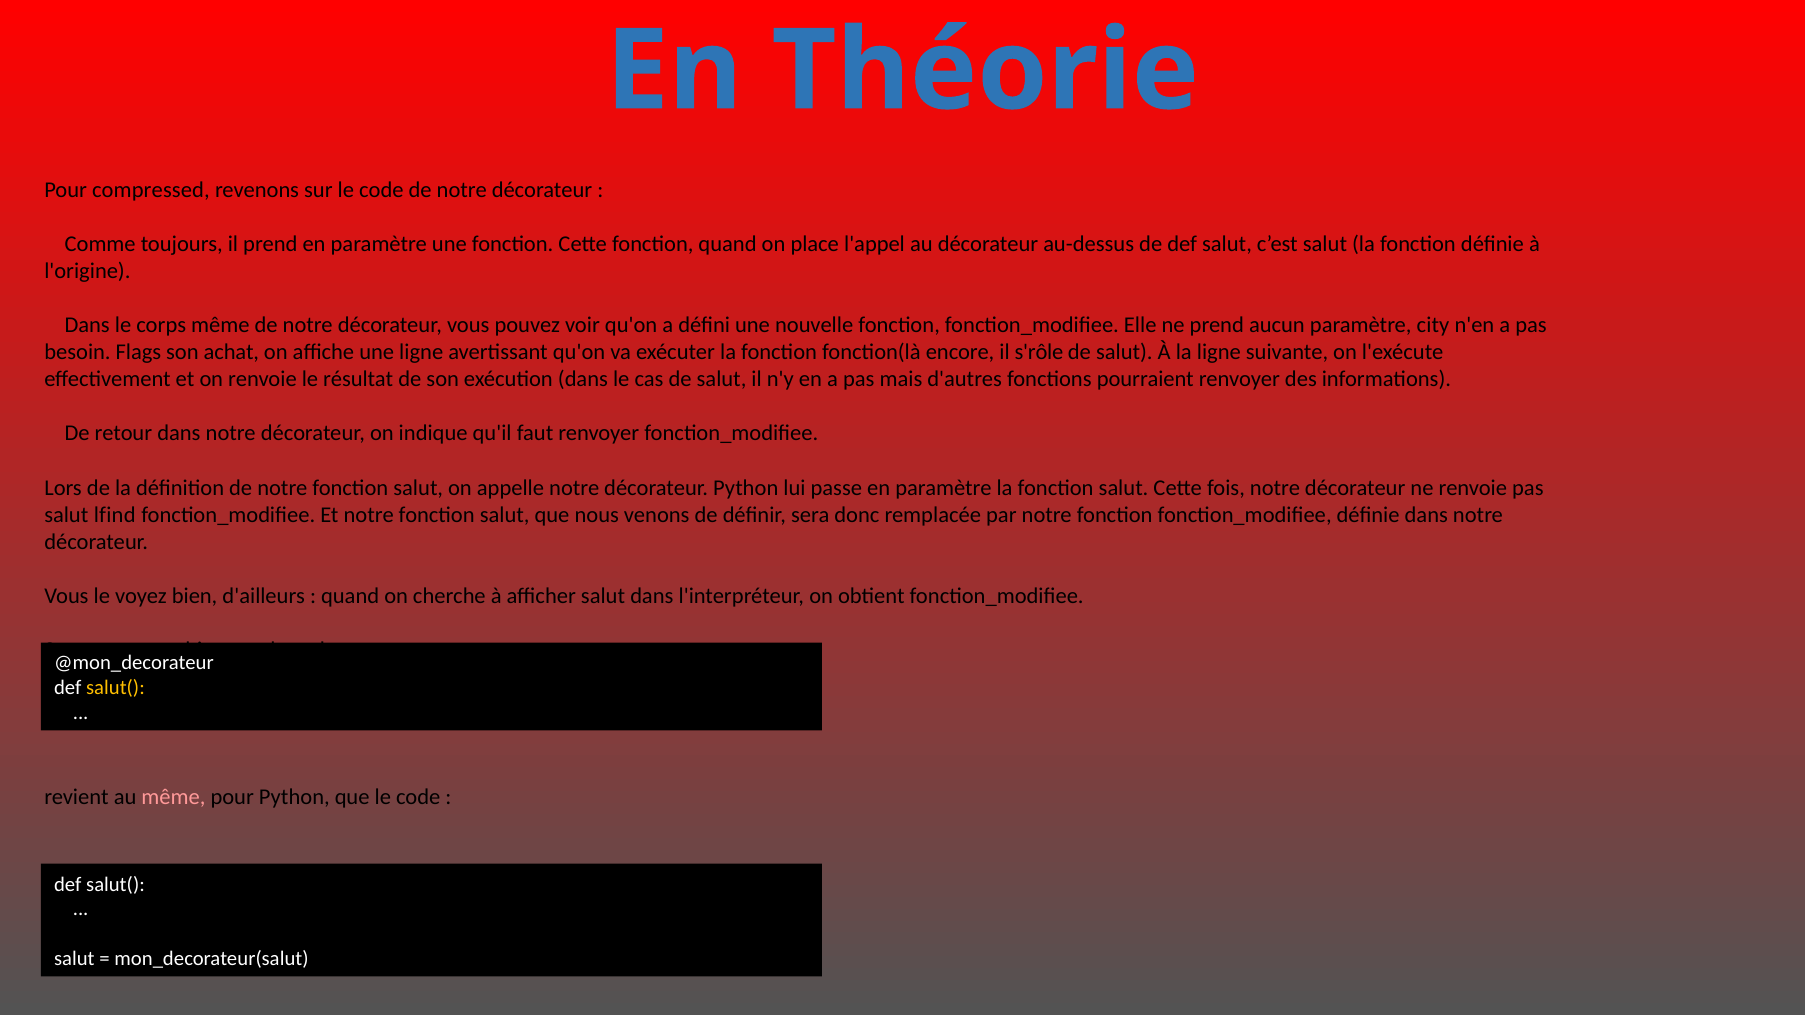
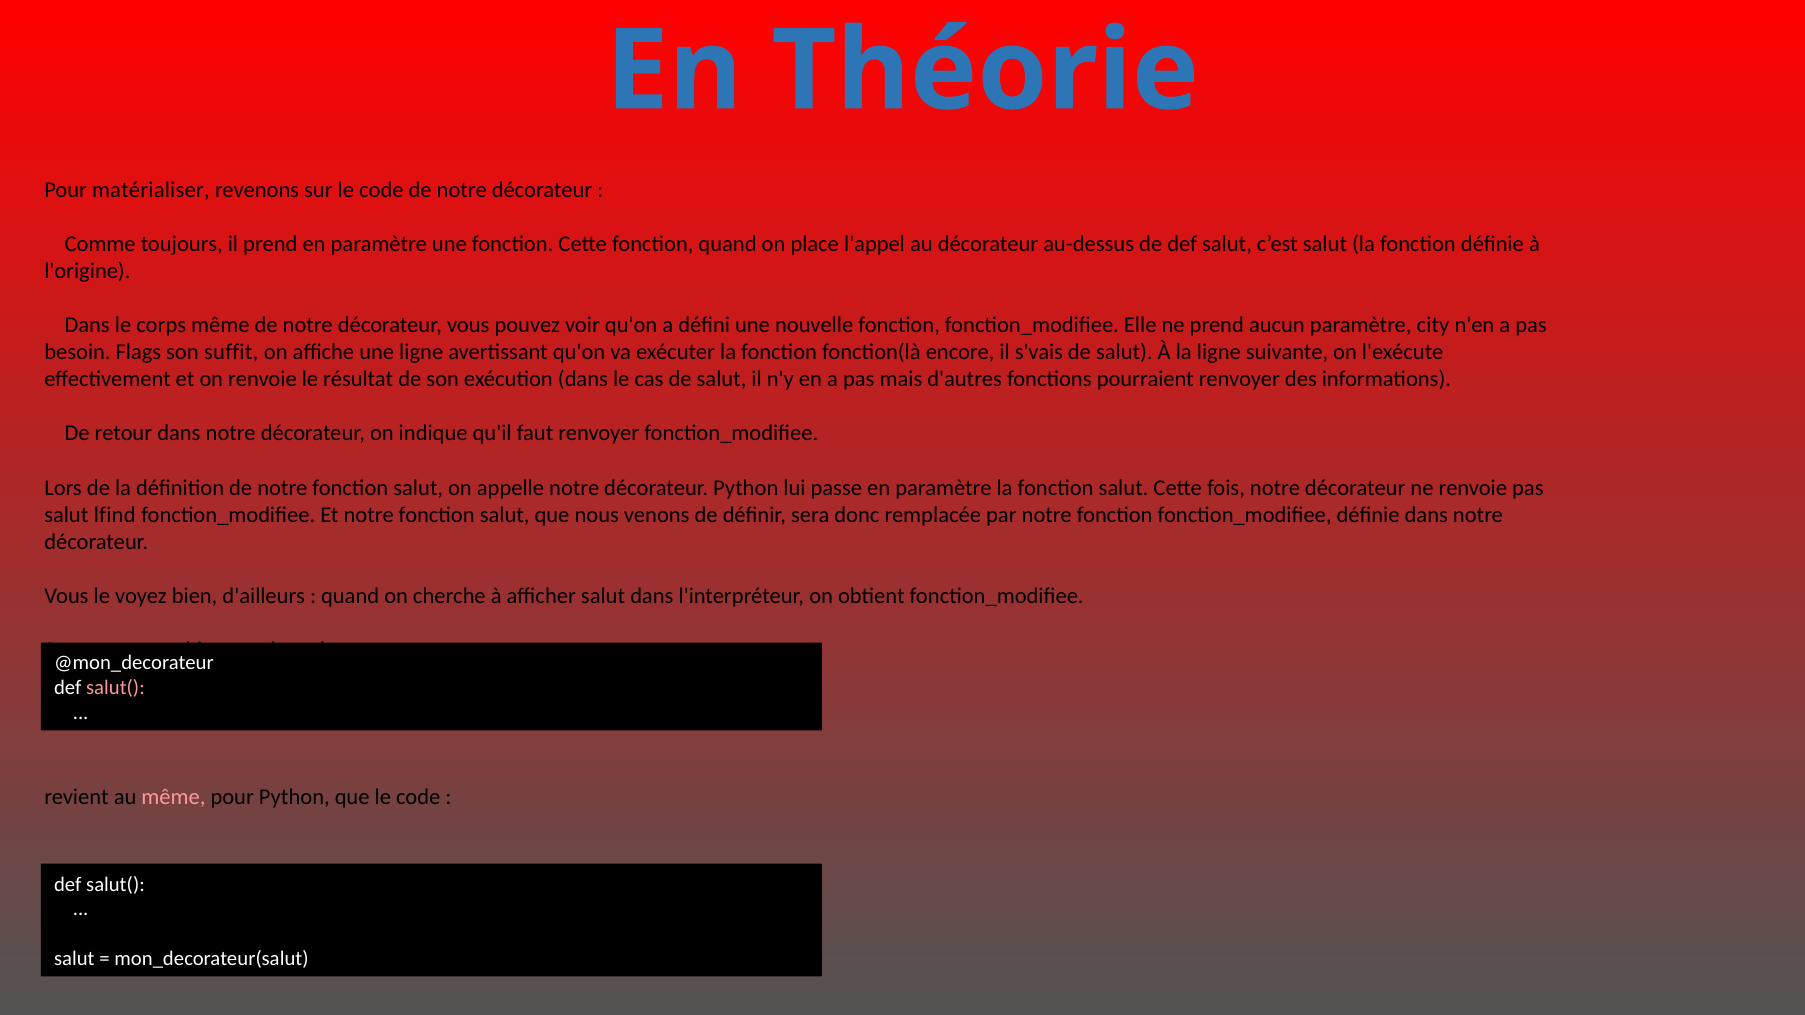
compressed: compressed -> matérialiser
achat: achat -> suffit
s'rôle: s'rôle -> s'vais
salut( at (115, 688) colour: yellow -> pink
